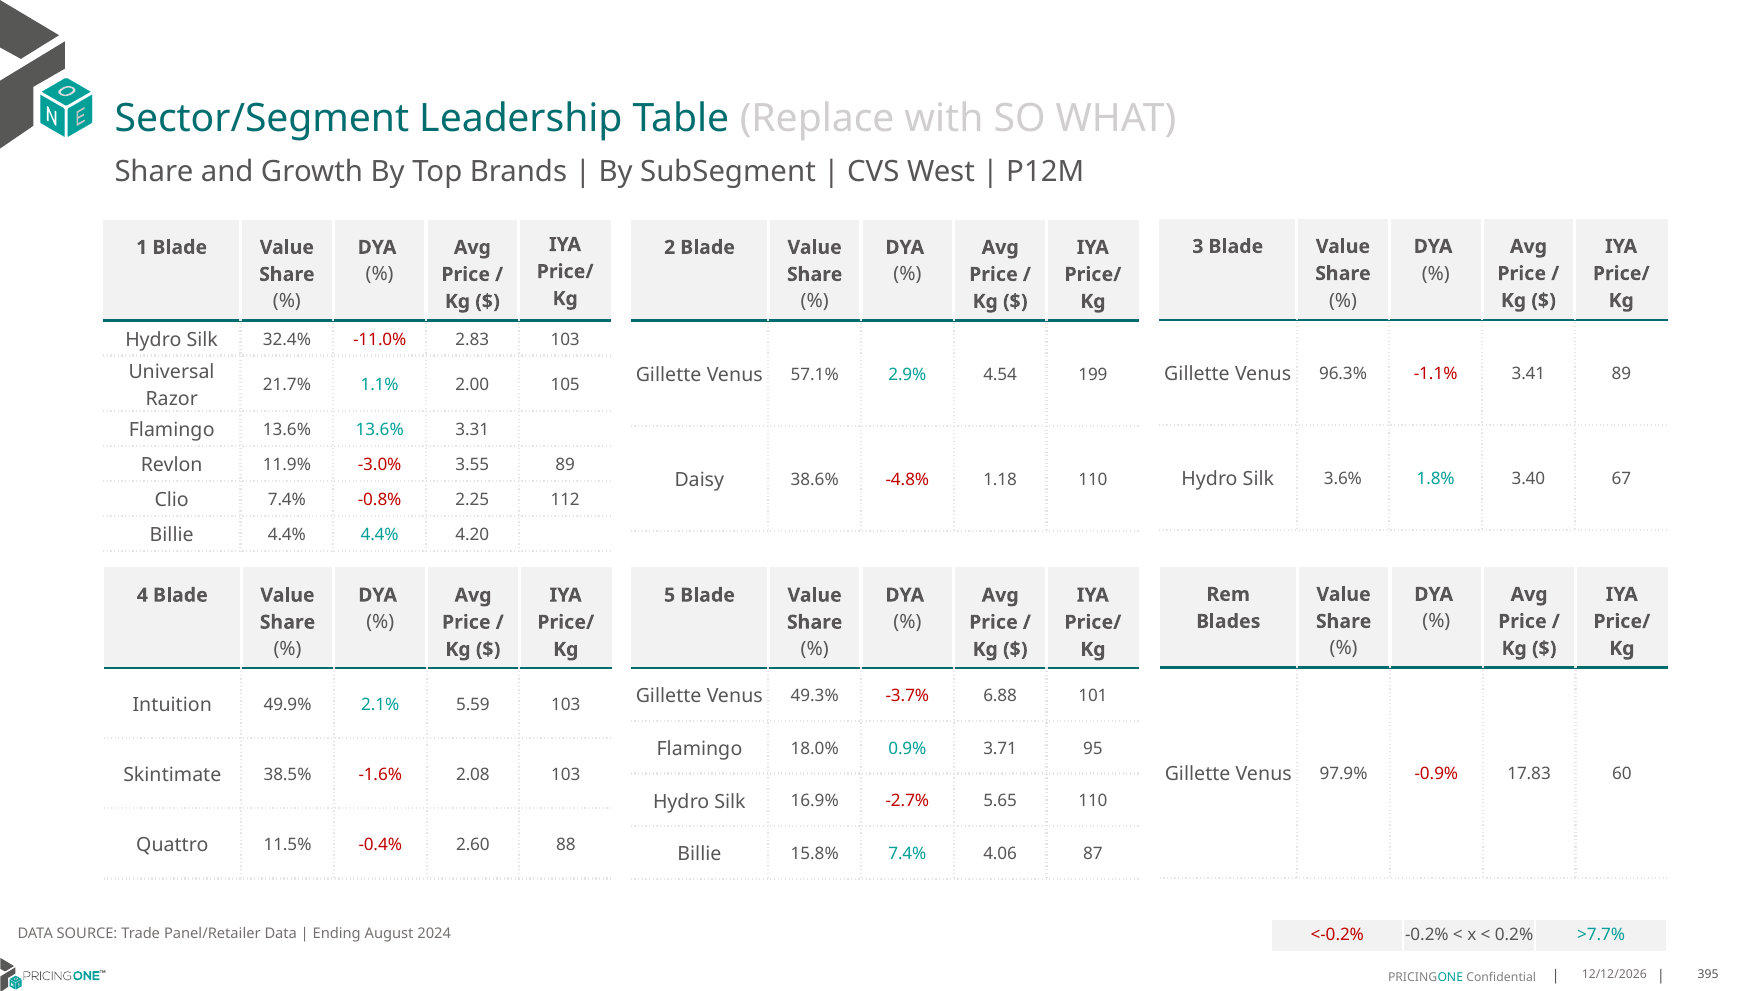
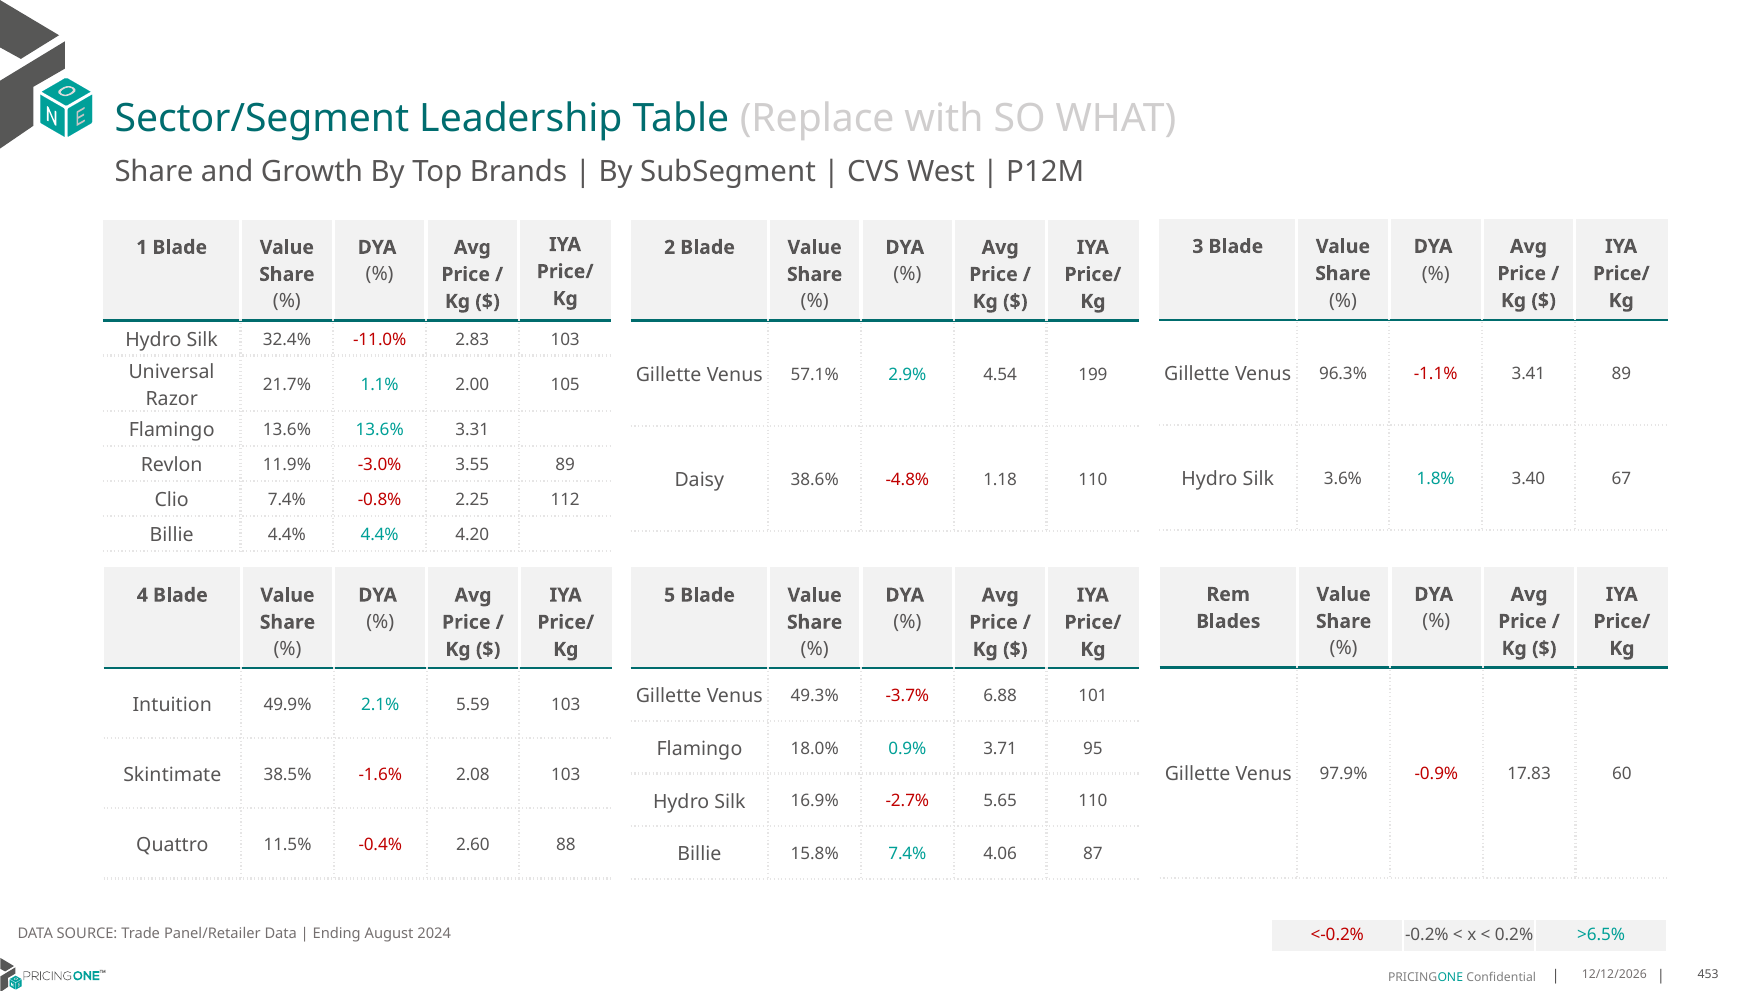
>7.7%: >7.7% -> >6.5%
395: 395 -> 453
